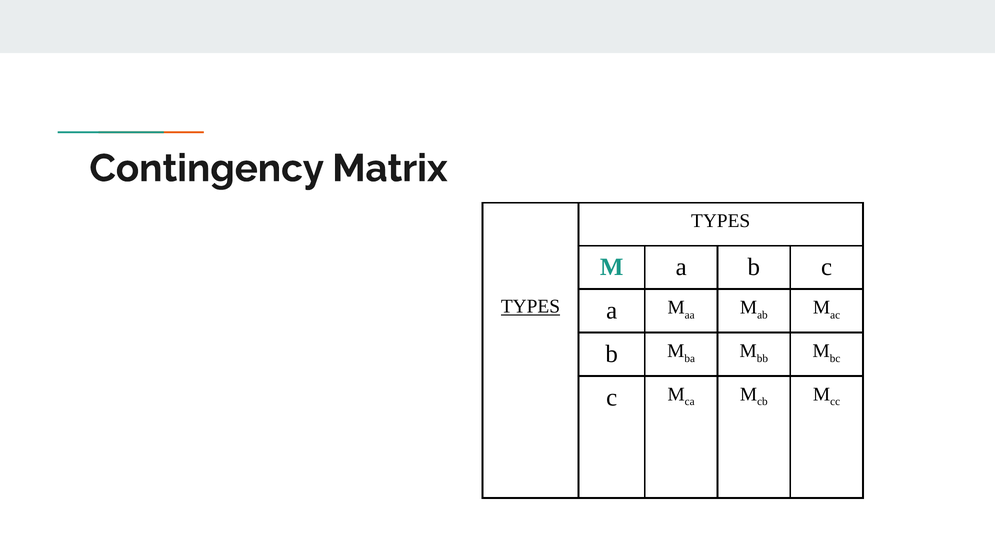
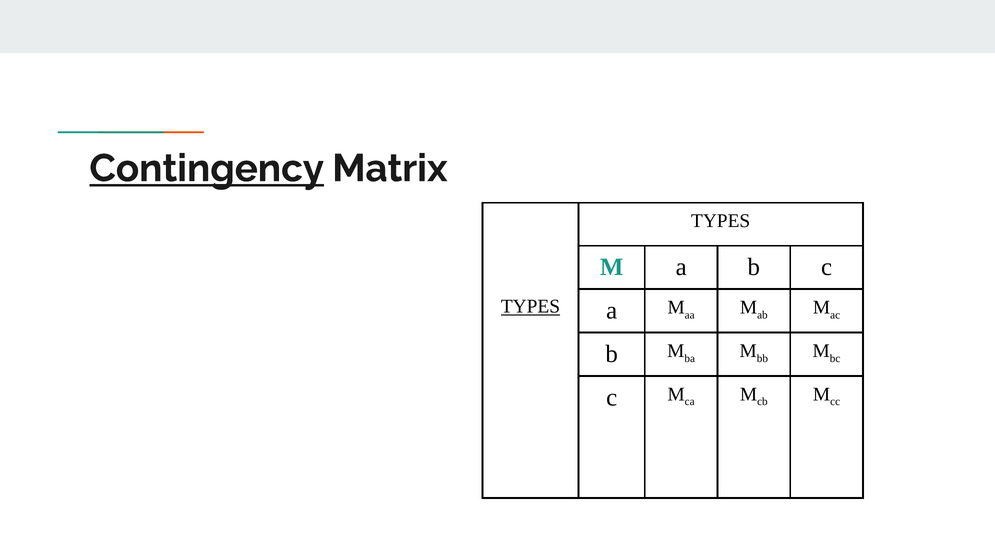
Contingency underline: none -> present
